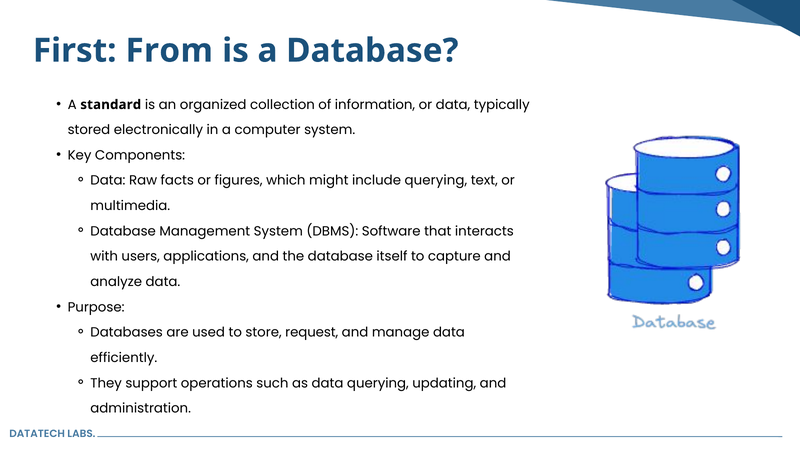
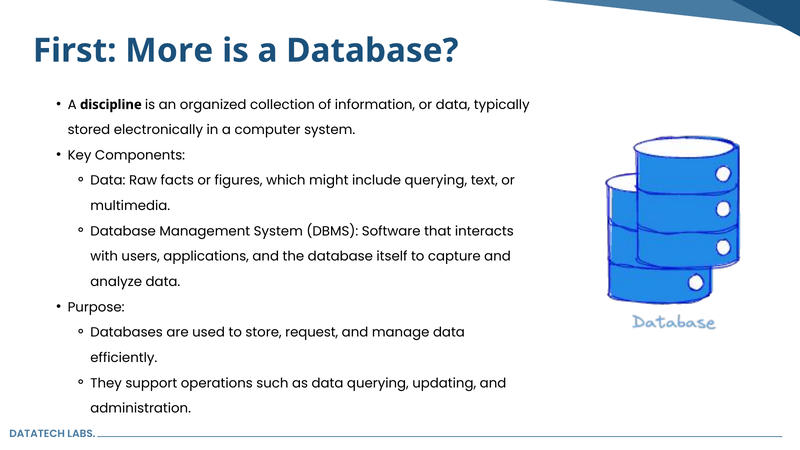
From: From -> More
standard: standard -> discipline
